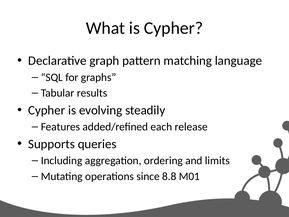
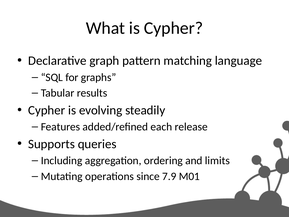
8.8: 8.8 -> 7.9
